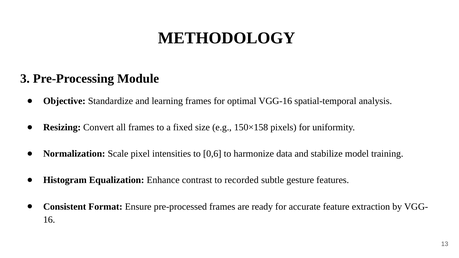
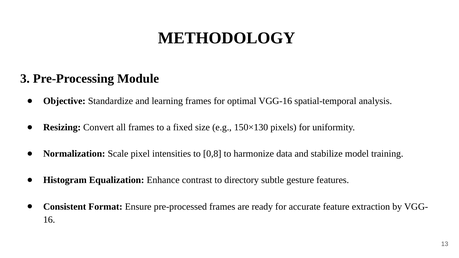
150×158: 150×158 -> 150×130
0,6: 0,6 -> 0,8
recorded: recorded -> directory
